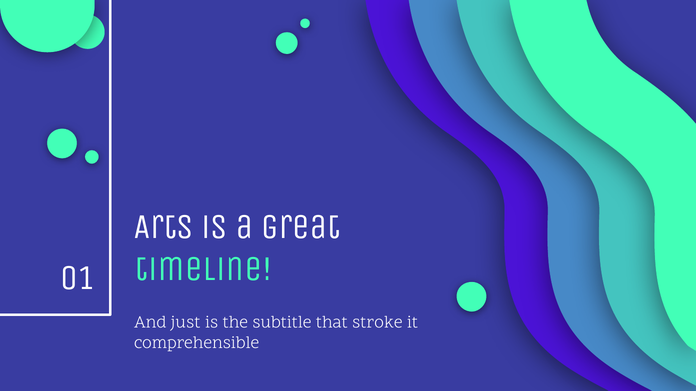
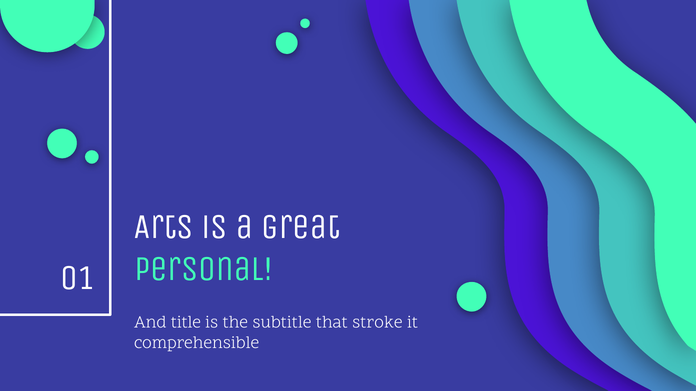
timeline: timeline -> personal
just: just -> title
